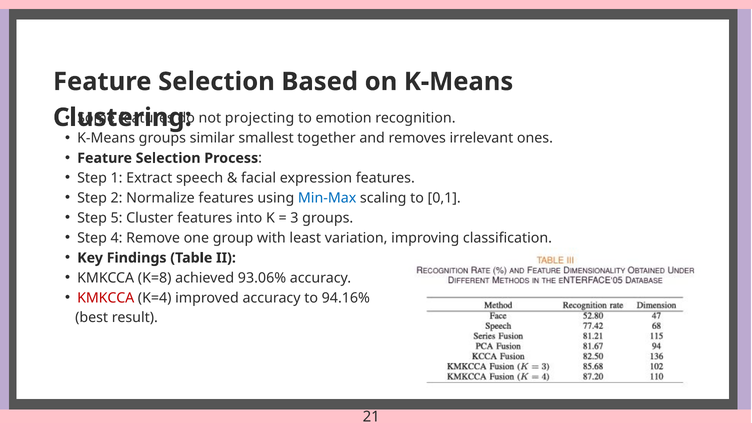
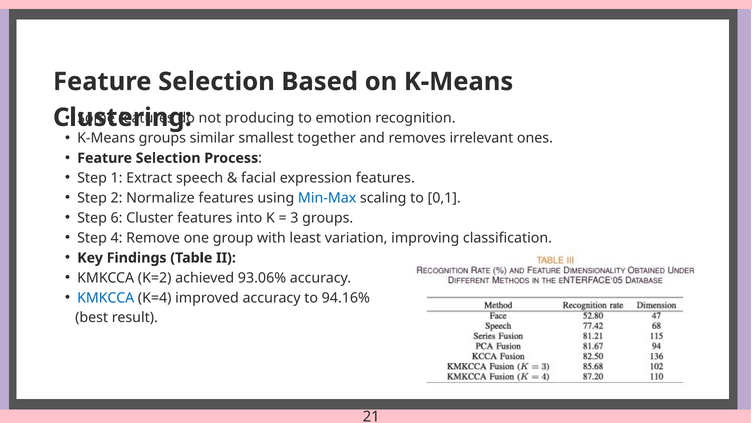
projecting: projecting -> producing
5: 5 -> 6
K=8: K=8 -> K=2
KMKCCA at (106, 298) colour: red -> blue
